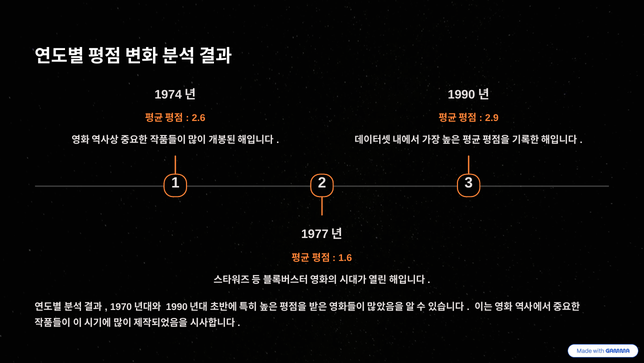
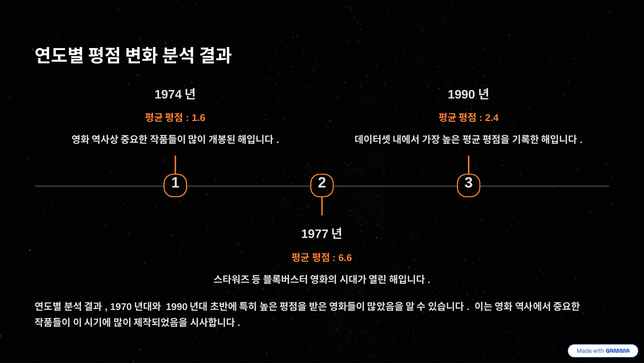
2.6: 2.6 -> 1.6
2.9: 2.9 -> 2.4
1.6: 1.6 -> 6.6
